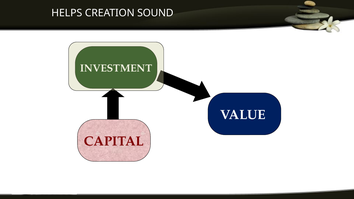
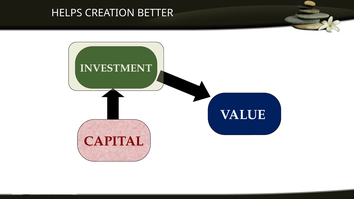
SOUND: SOUND -> BETTER
